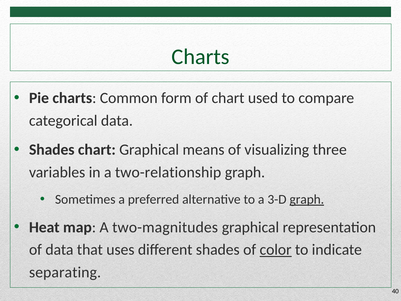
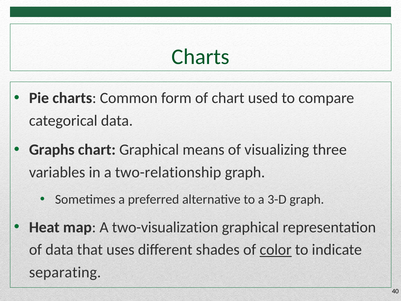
Shades at (52, 150): Shades -> Graphs
graph at (307, 199) underline: present -> none
two-magnitudes: two-magnitudes -> two-visualization
